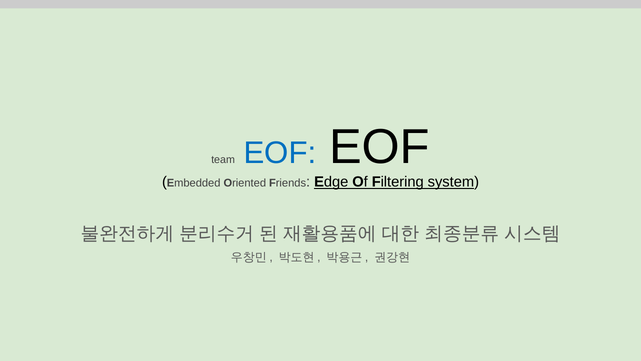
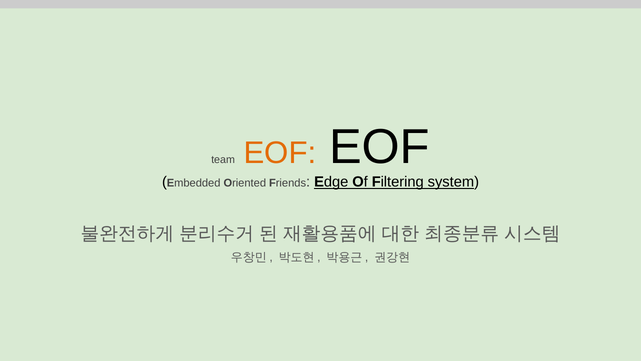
EOF at (280, 153) colour: blue -> orange
